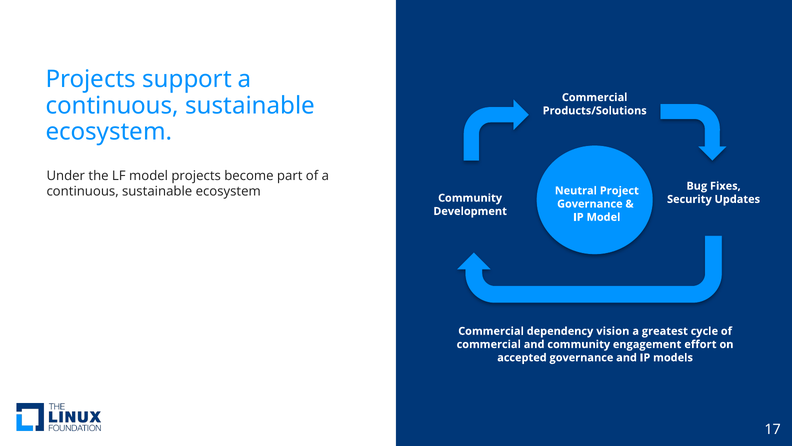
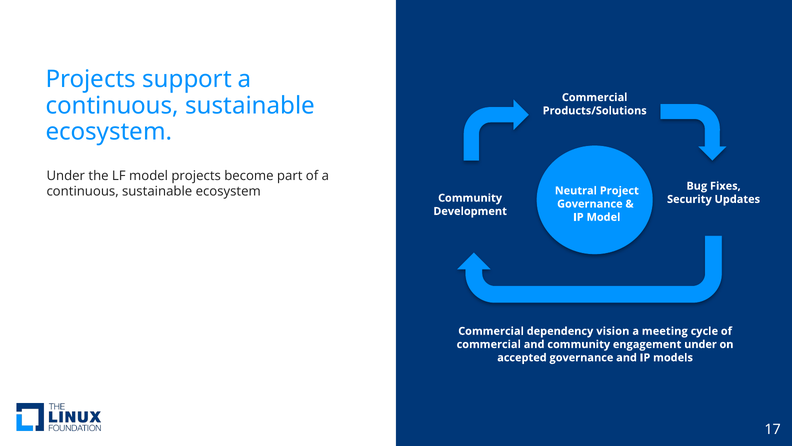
greatest: greatest -> meeting
engagement effort: effort -> under
